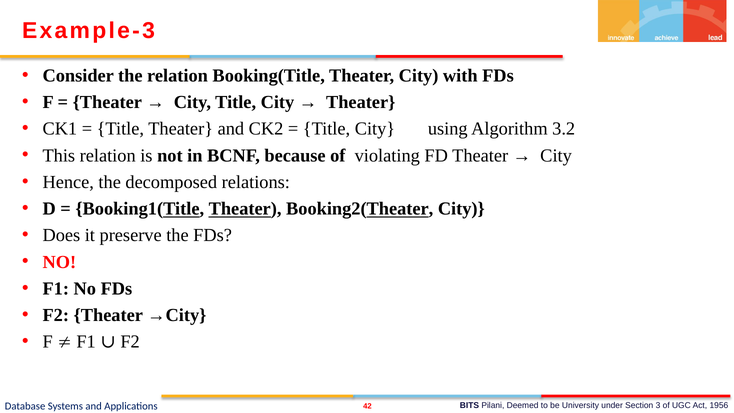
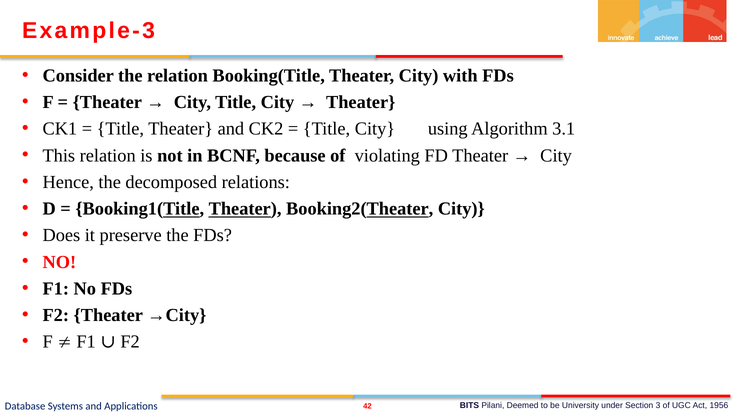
3.2: 3.2 -> 3.1
